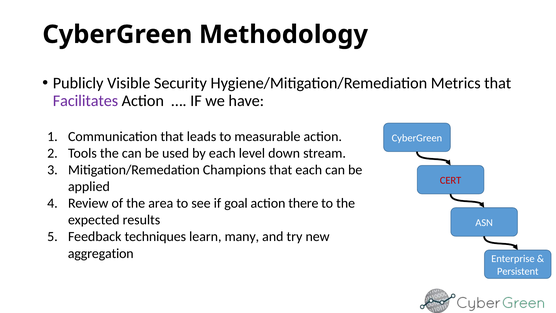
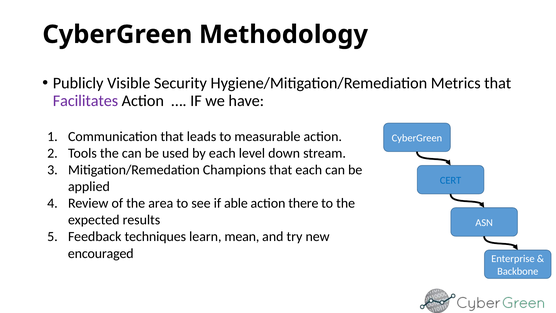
CERT colour: red -> blue
goal: goal -> able
many: many -> mean
aggregation: aggregation -> encouraged
Persistent: Persistent -> Backbone
